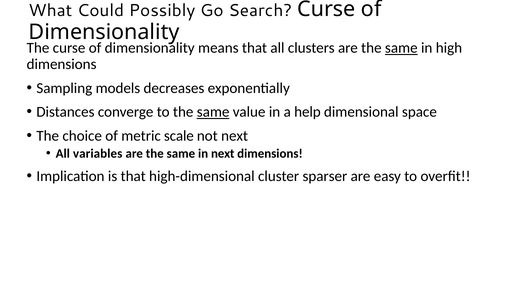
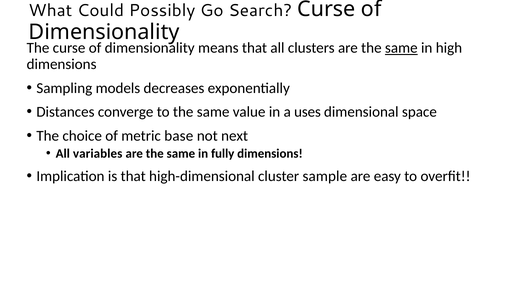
same at (213, 112) underline: present -> none
help: help -> uses
scale: scale -> base
in next: next -> fully
sparser: sparser -> sample
